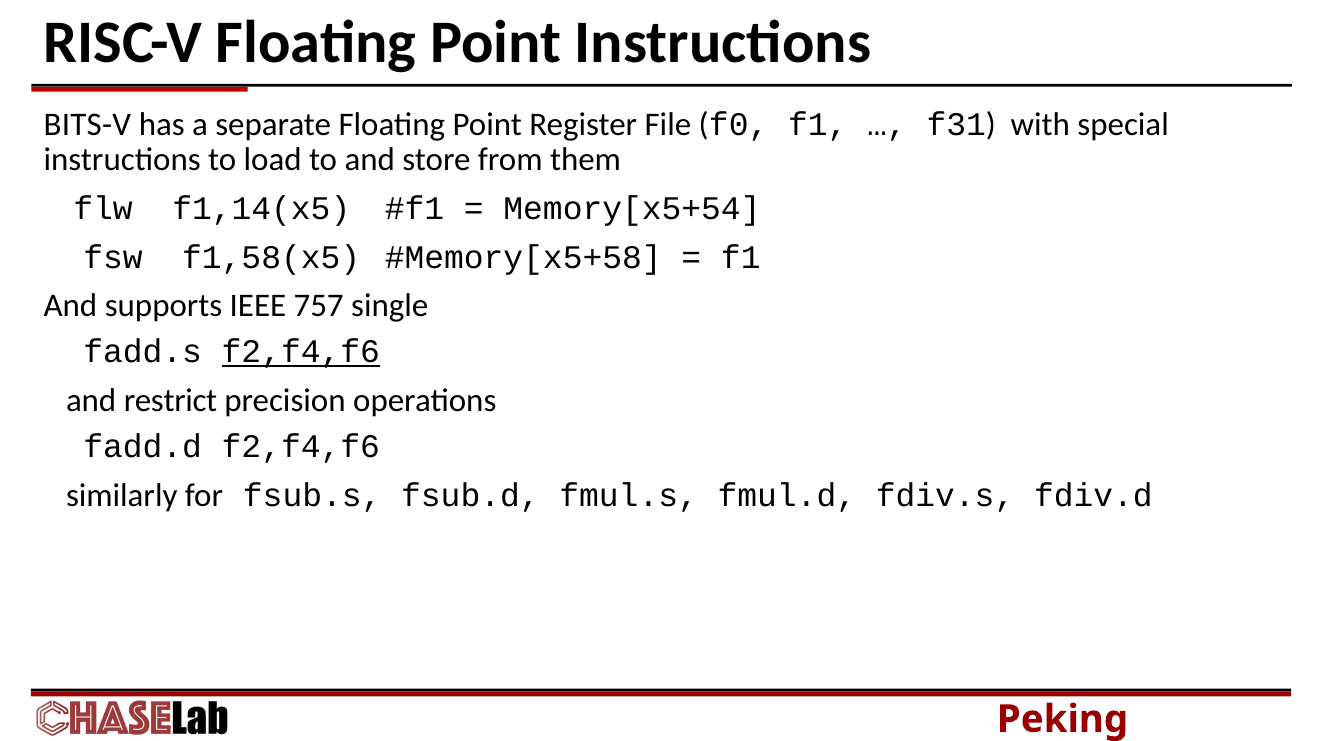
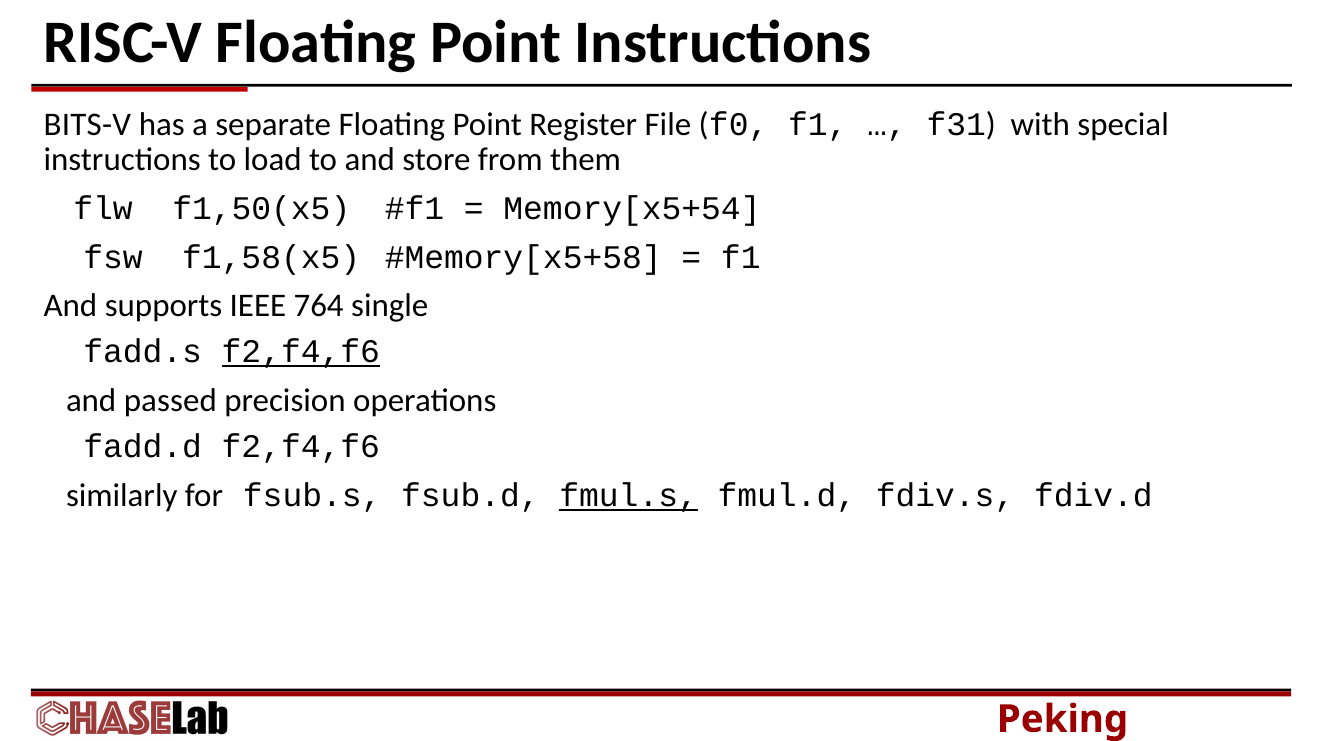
f1,14(x5: f1,14(x5 -> f1,50(x5
757: 757 -> 764
restrict: restrict -> passed
fmul.s underline: none -> present
